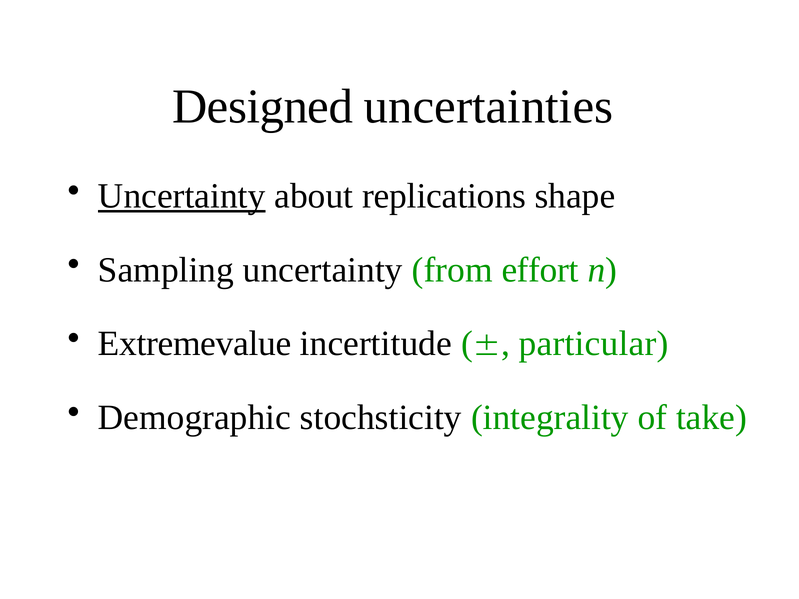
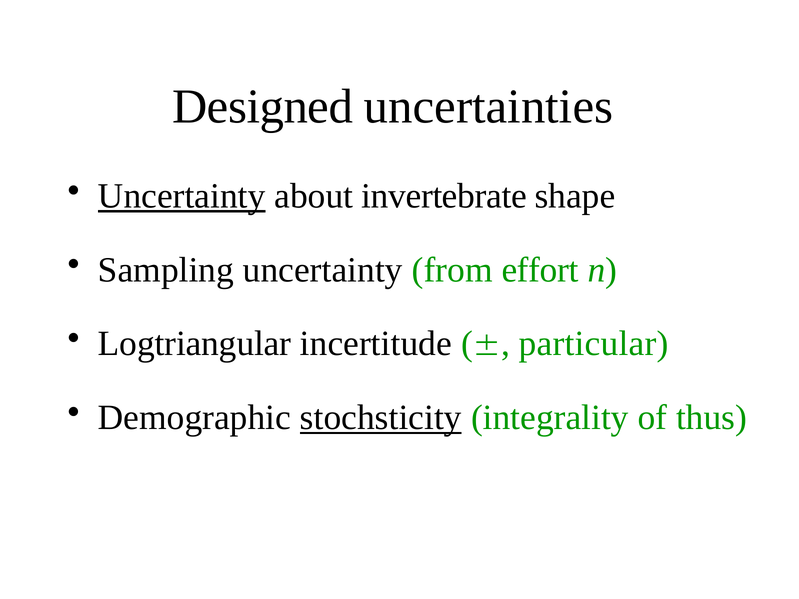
replications: replications -> invertebrate
Extremevalue: Extremevalue -> Logtriangular
stochsticity underline: none -> present
take: take -> thus
